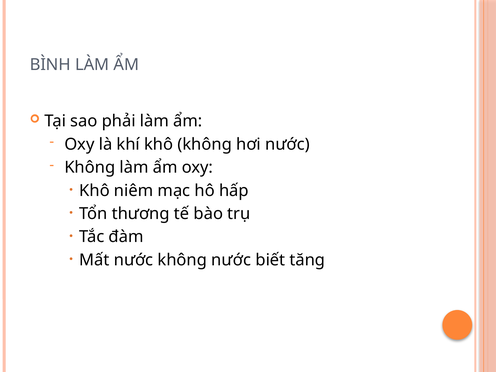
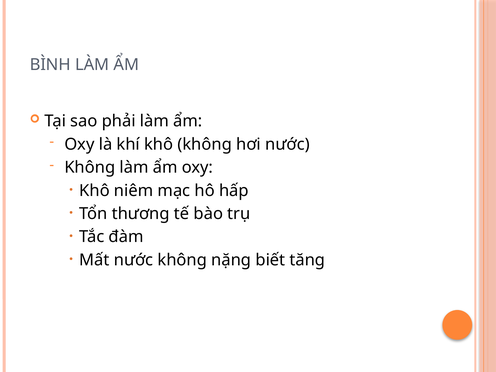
không nước: nước -> nặng
